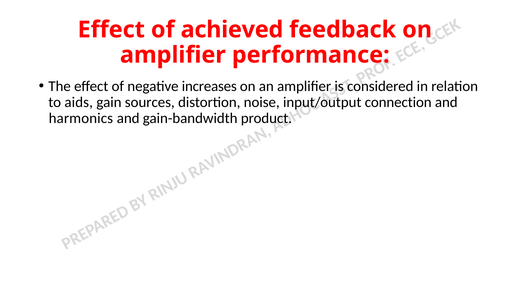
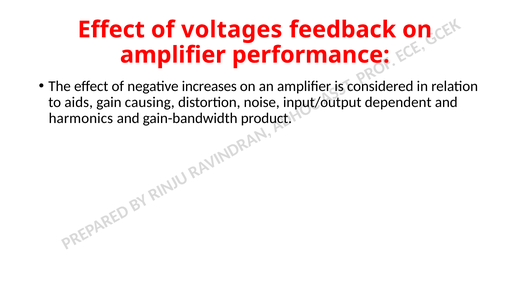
achieved: achieved -> voltages
sources: sources -> causing
connection: connection -> dependent
